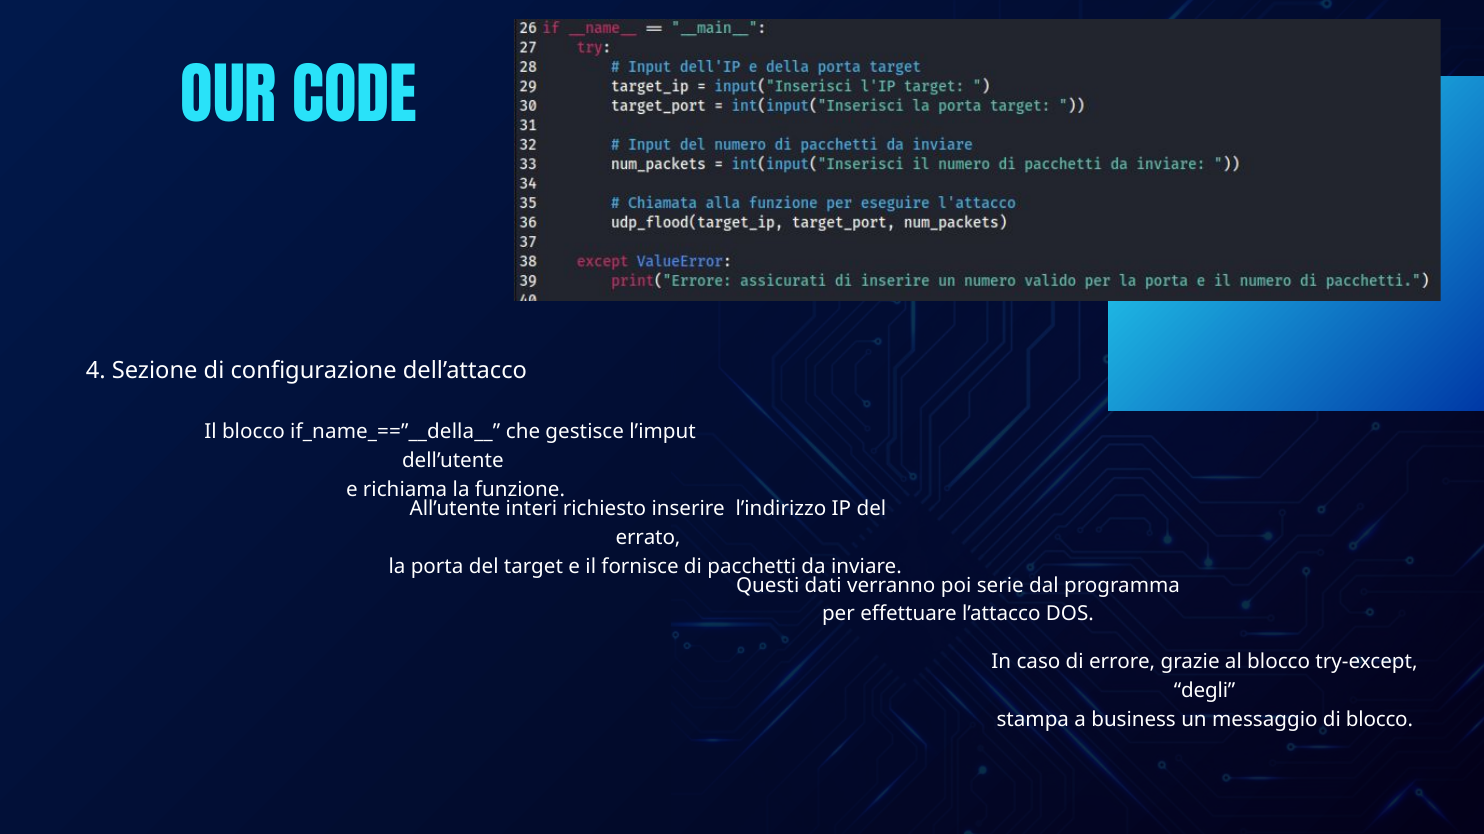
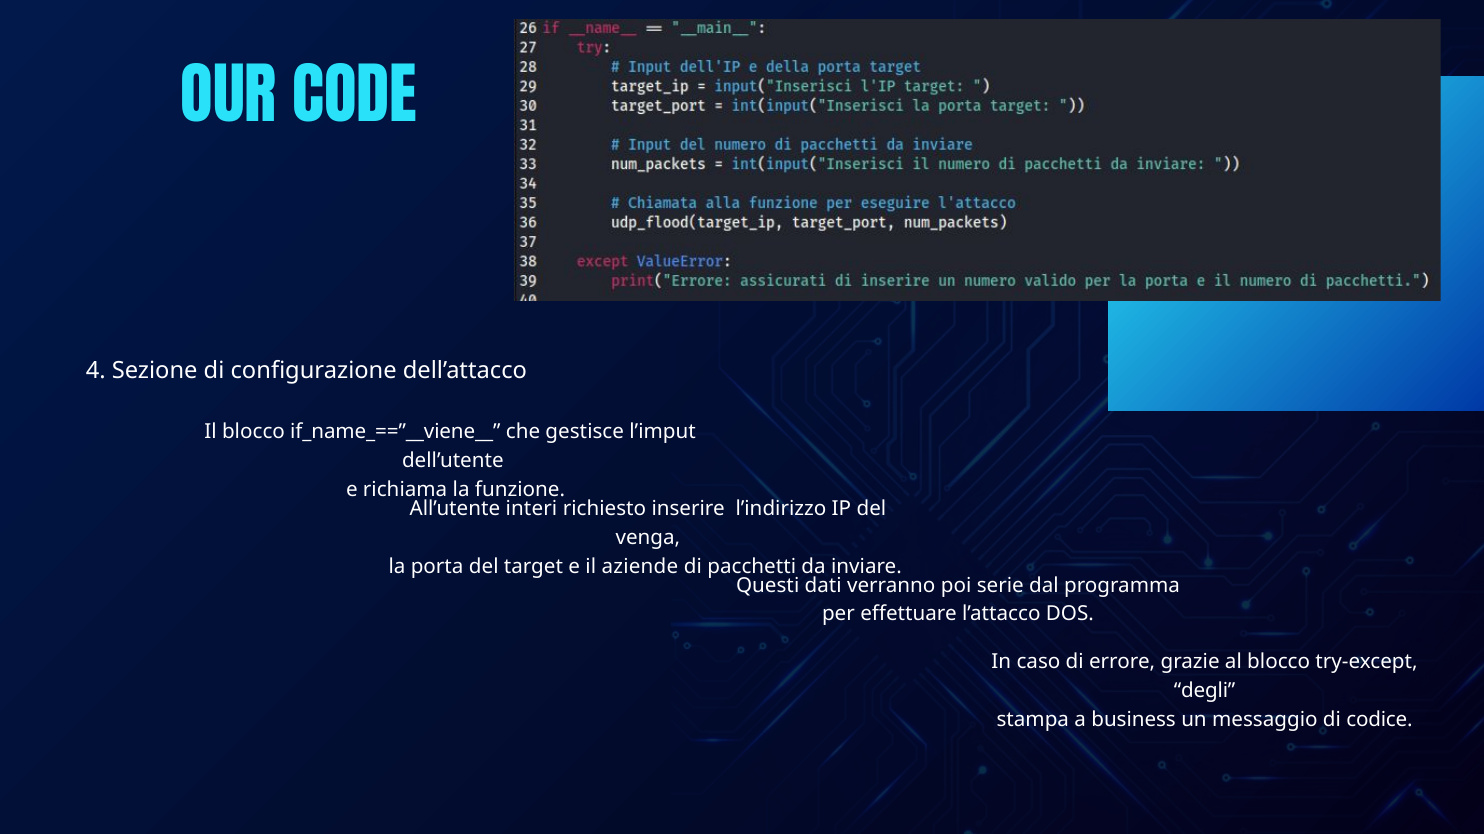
if_name_==”__della__: if_name_==”__della__ -> if_name_==”__viene__
errato: errato -> venga
fornisce: fornisce -> aziende
di blocco: blocco -> codice
